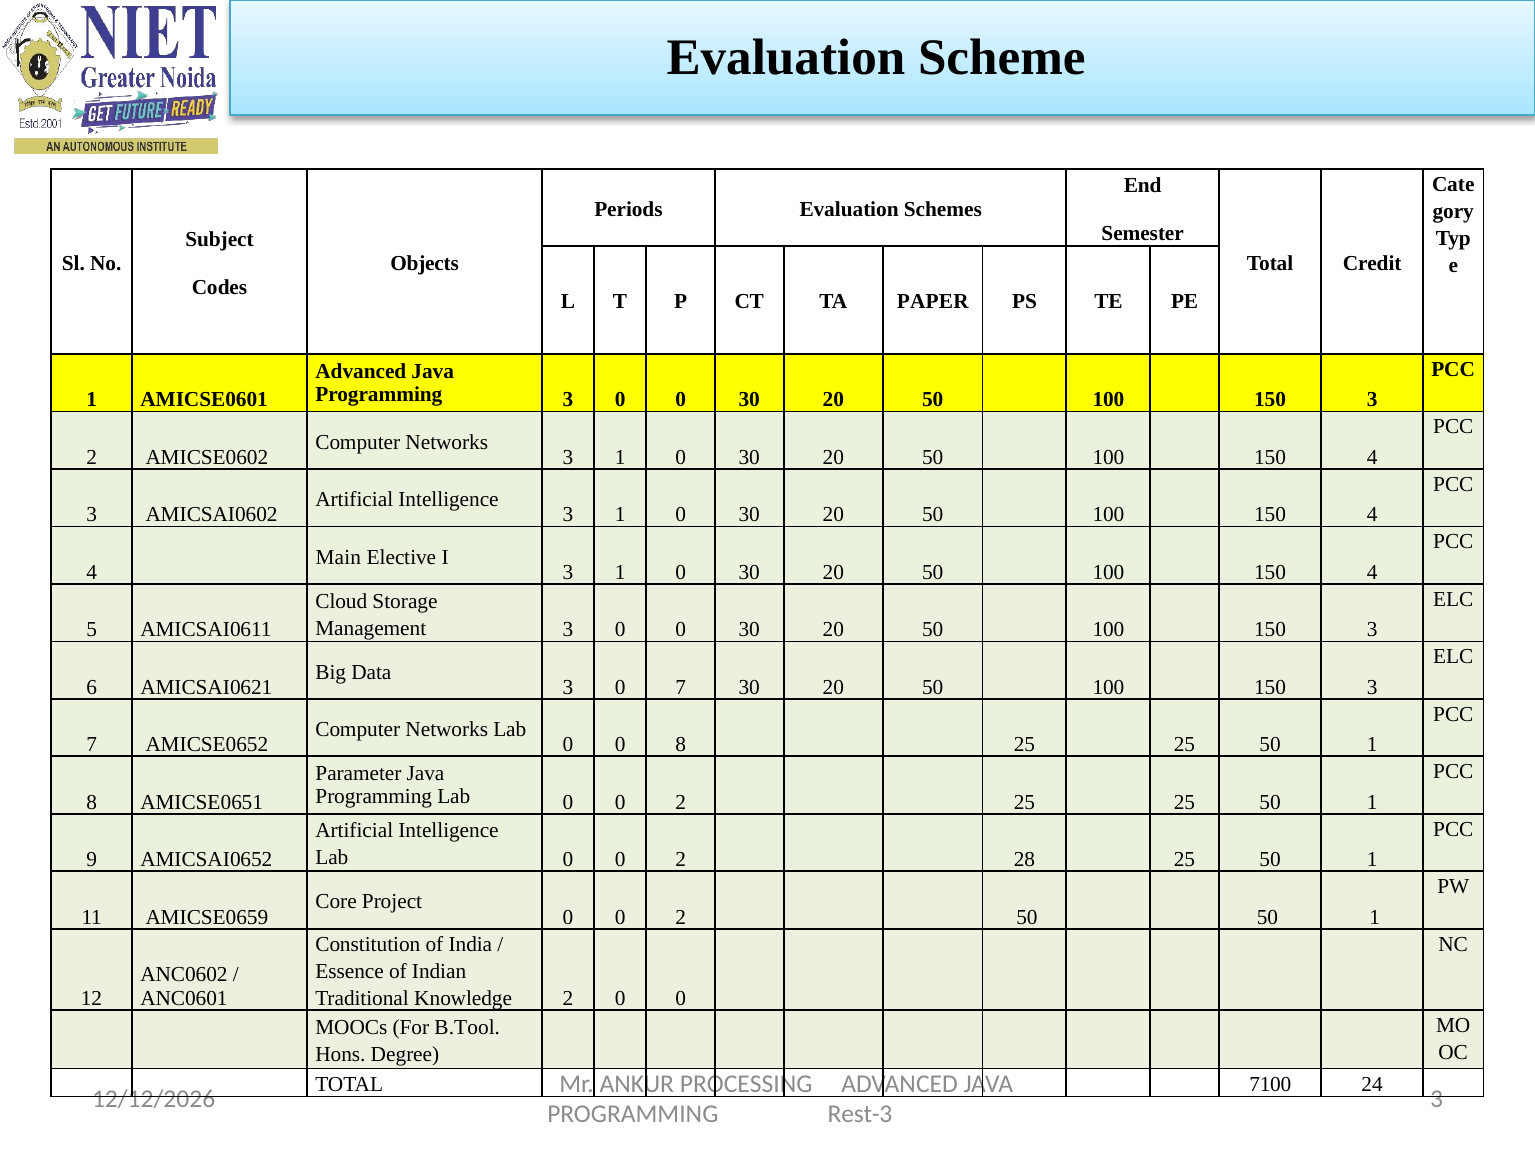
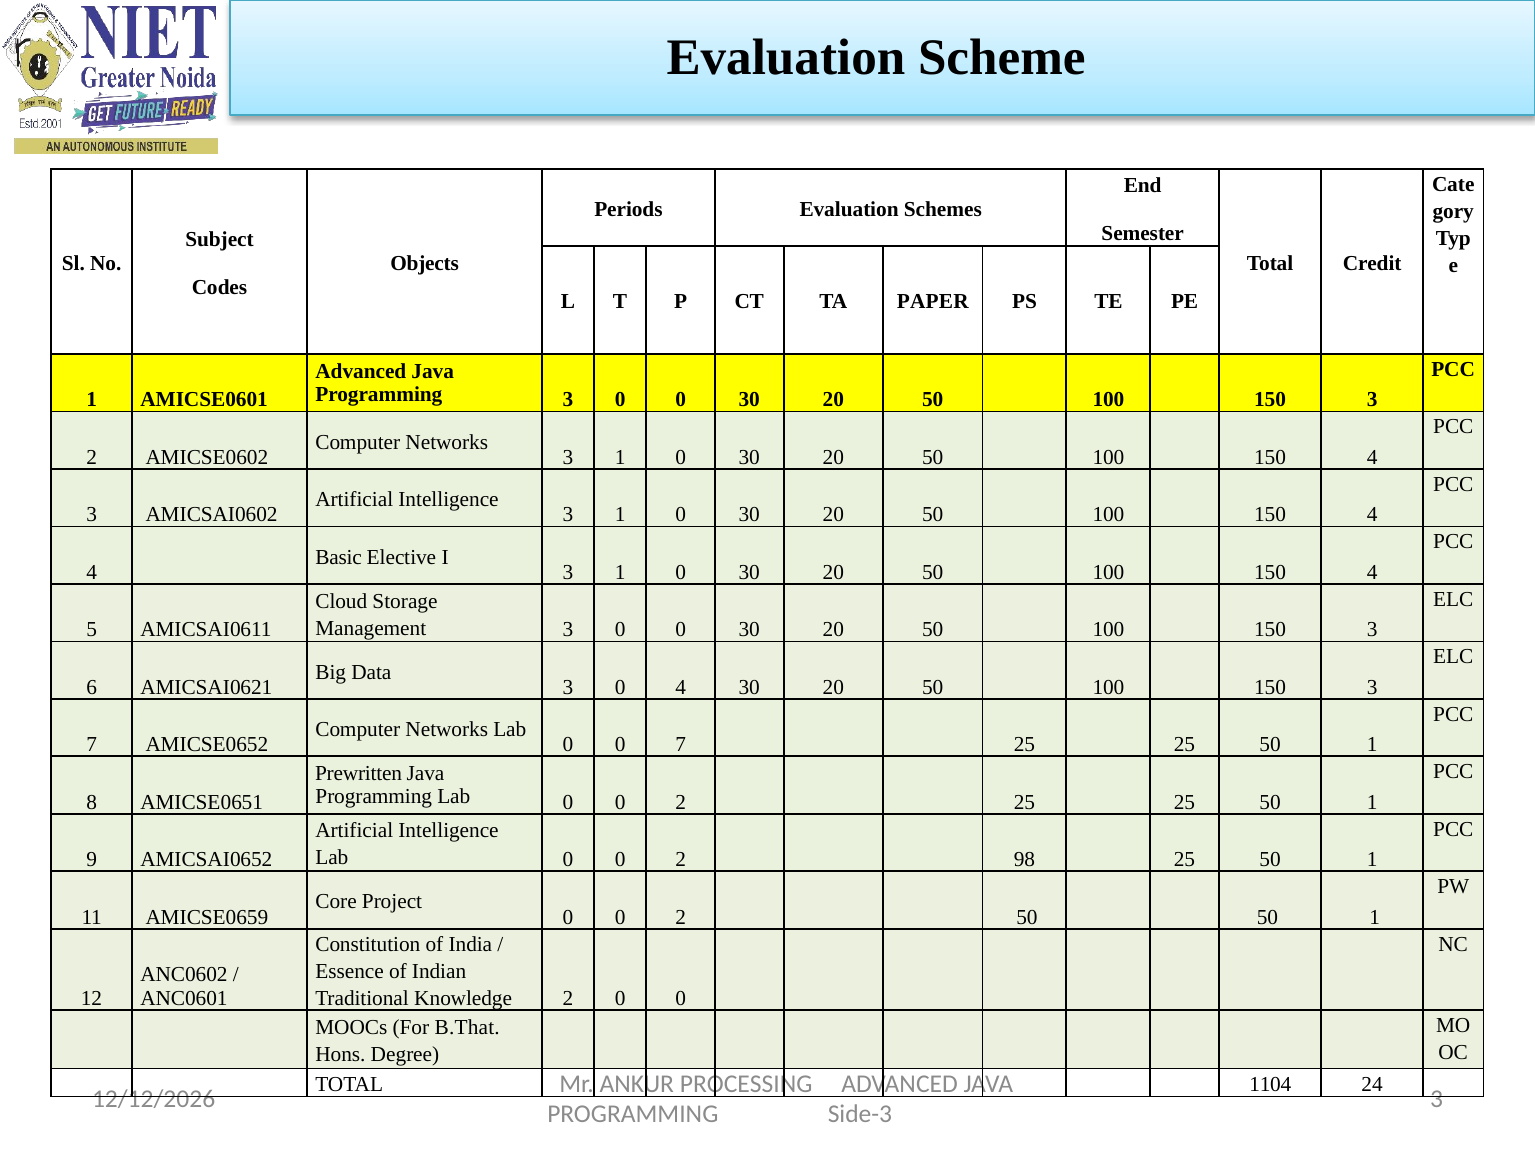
Main: Main -> Basic
0 7: 7 -> 4
0 8: 8 -> 7
Parameter: Parameter -> Prewritten
28: 28 -> 98
B.Tool: B.Tool -> B.That
7100: 7100 -> 1104
Rest-3: Rest-3 -> Side-3
